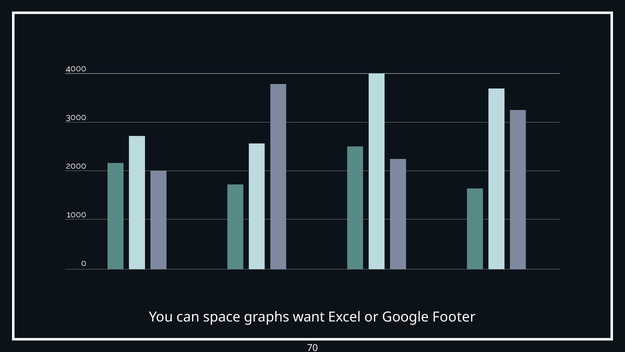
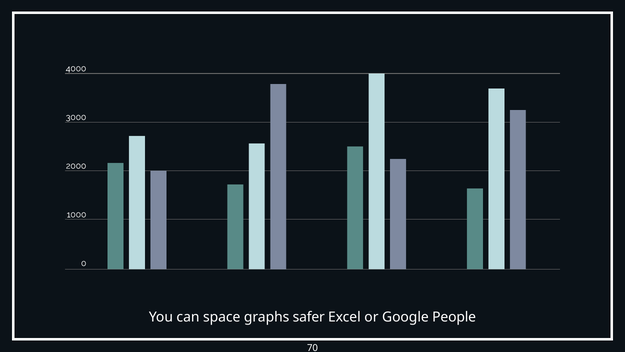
want: want -> safer
Footer: Footer -> People
